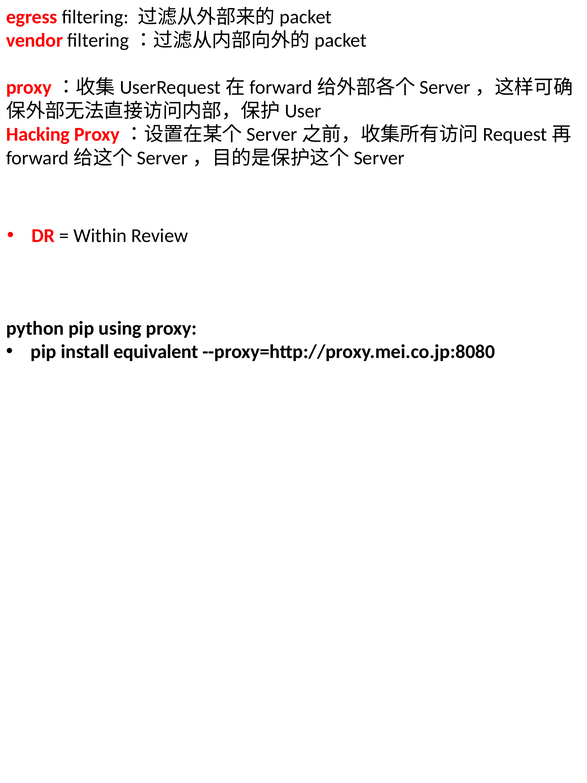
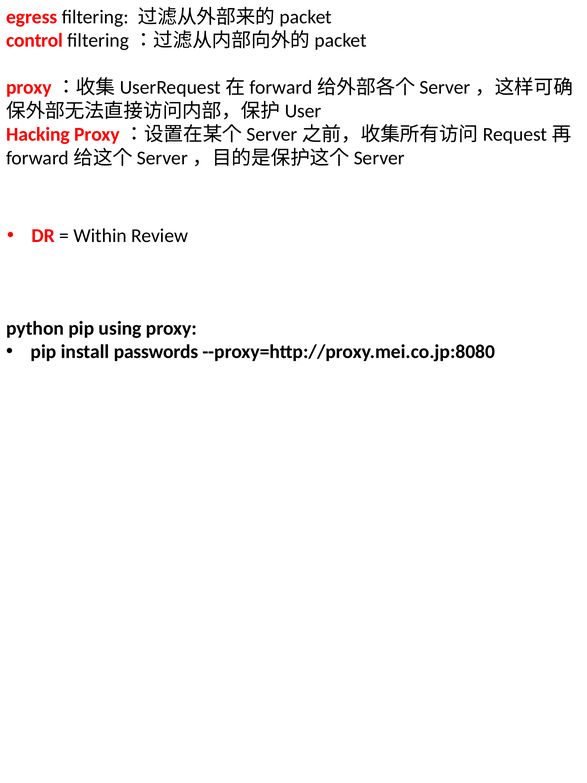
vendor: vendor -> control
equivalent: equivalent -> passwords
